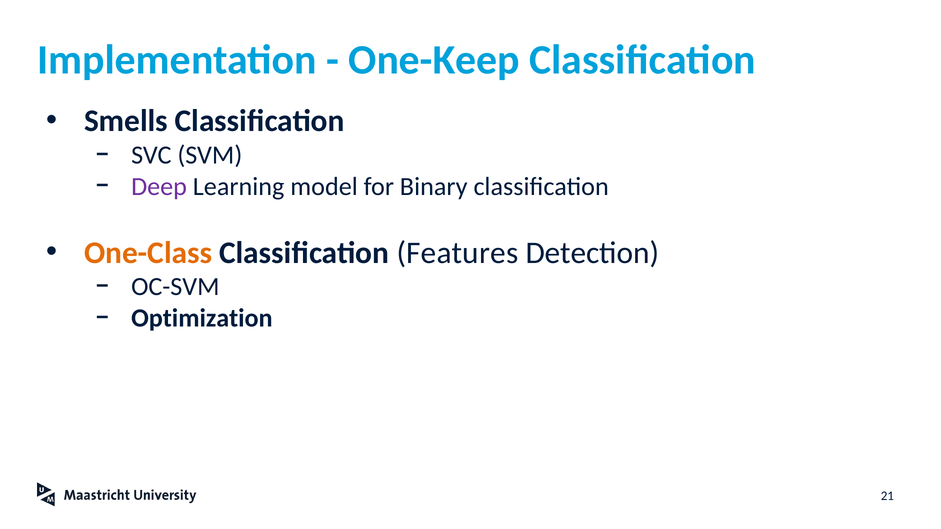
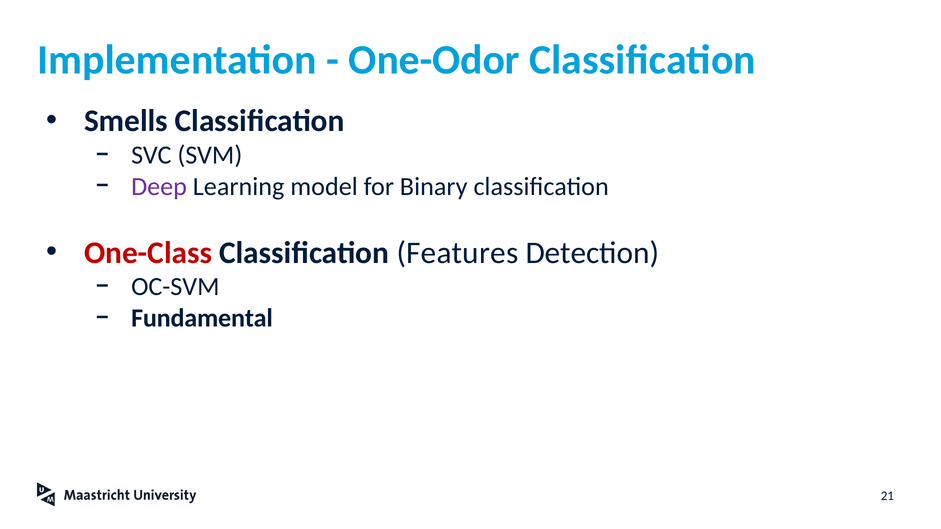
One-Keep: One-Keep -> One-Odor
One-Class colour: orange -> red
Optimization: Optimization -> Fundamental
